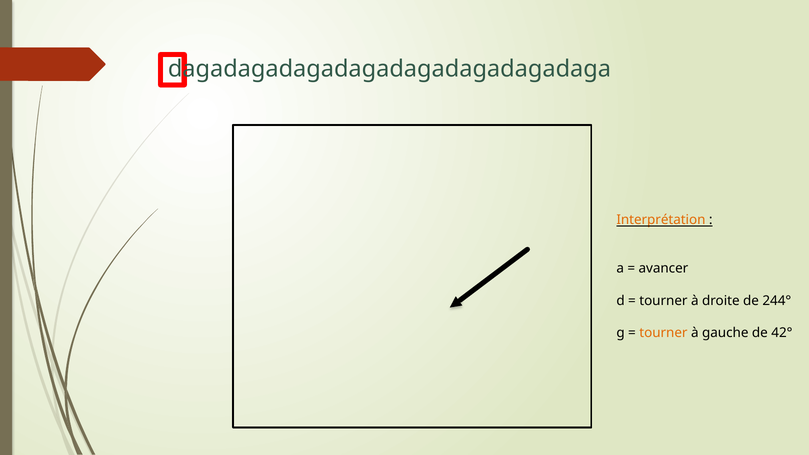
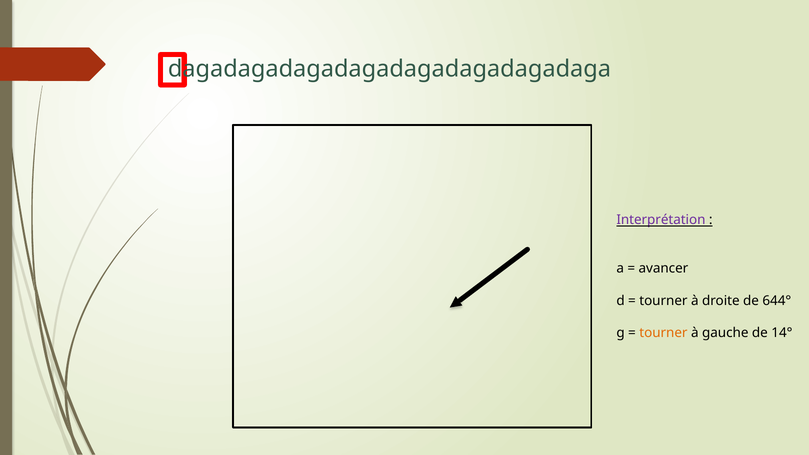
Interprétation colour: orange -> purple
244°: 244° -> 644°
42°: 42° -> 14°
